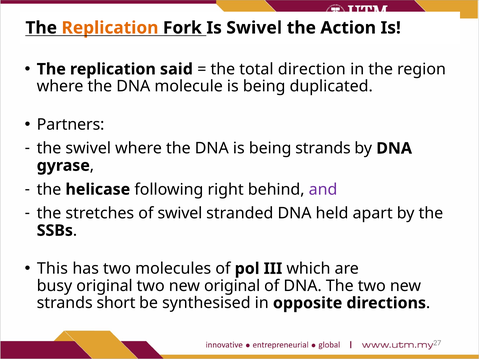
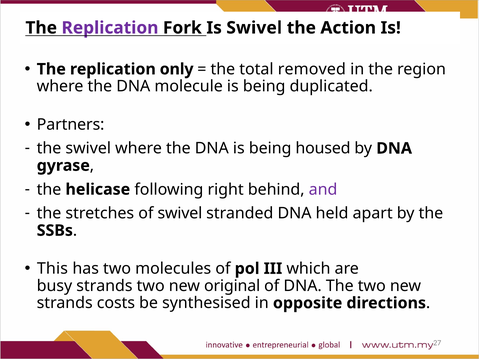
Replication at (110, 28) colour: orange -> purple
said: said -> only
direction: direction -> removed
being strands: strands -> housed
busy original: original -> strands
short: short -> costs
